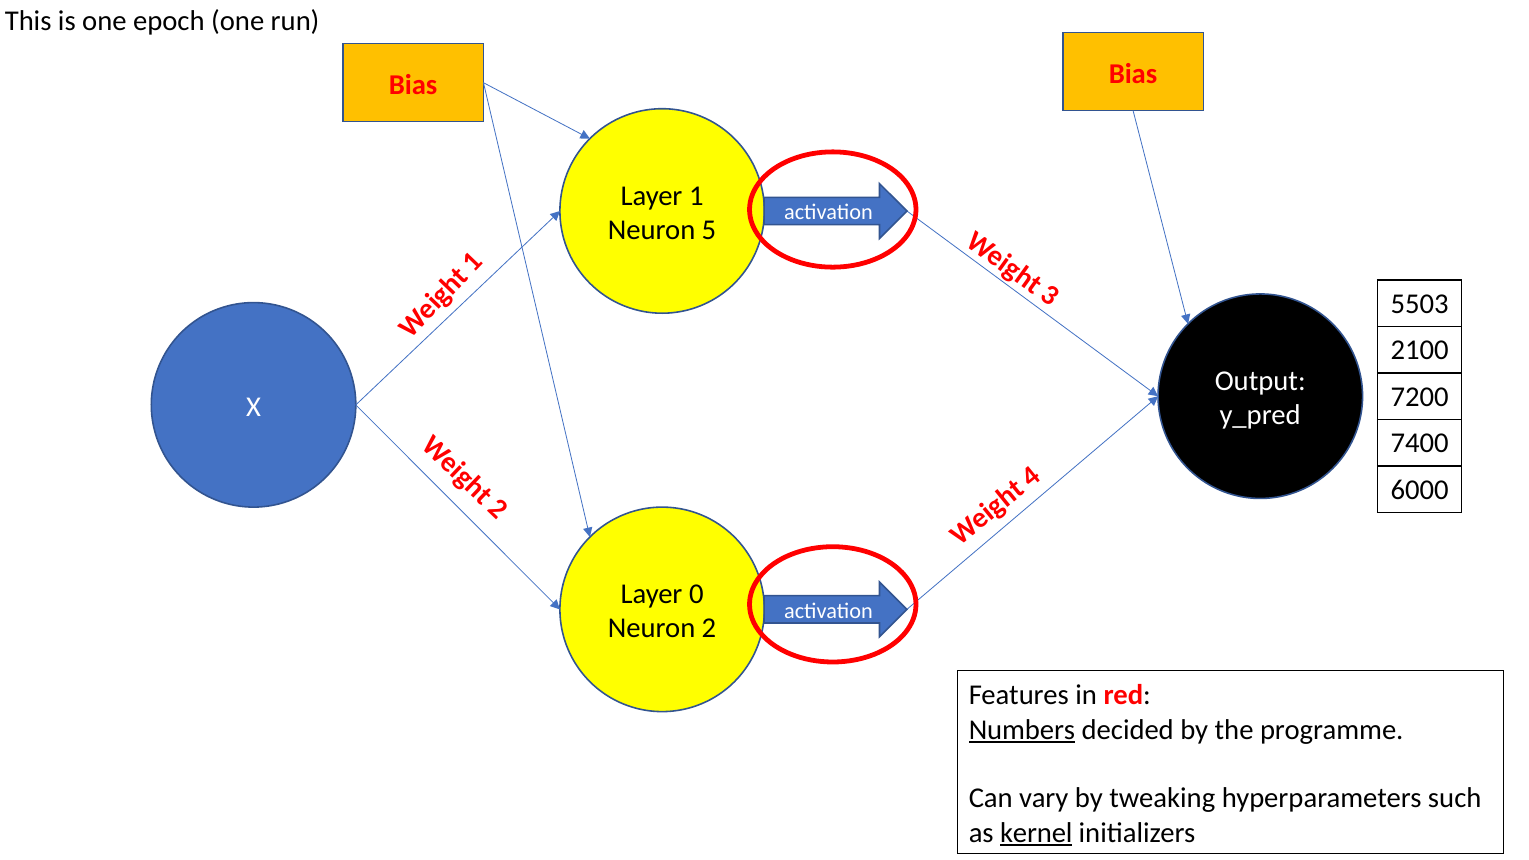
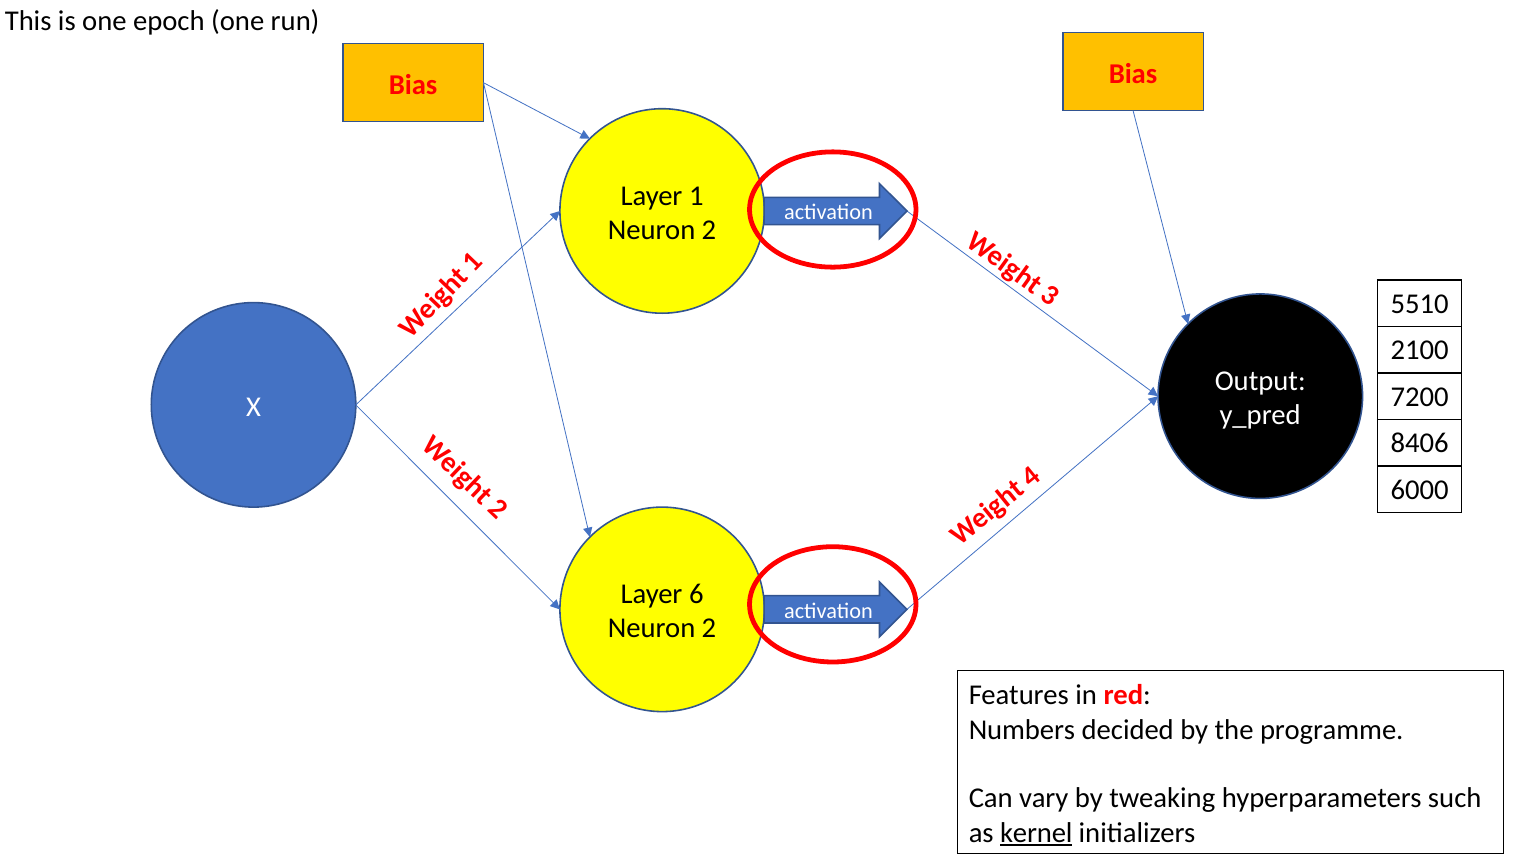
5 at (709, 230): 5 -> 2
5503: 5503 -> 5510
7400: 7400 -> 8406
0: 0 -> 6
Numbers underline: present -> none
